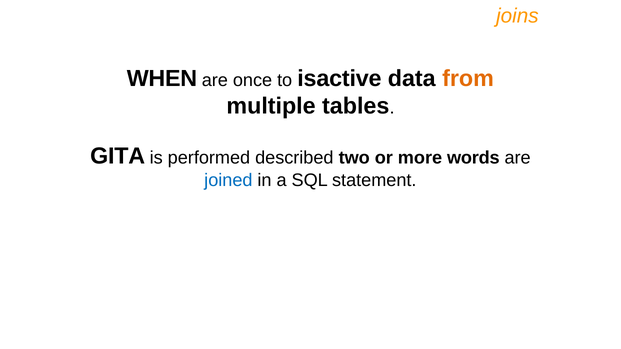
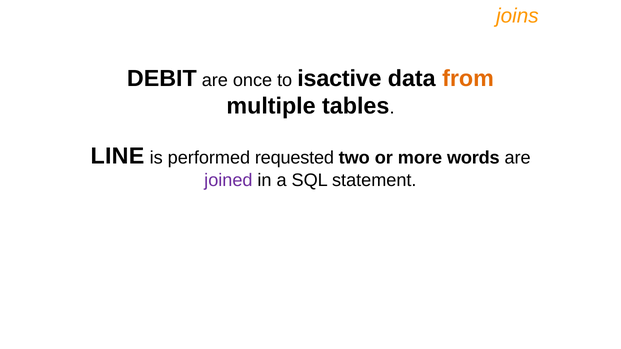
WHEN: WHEN -> DEBIT
GITA: GITA -> LINE
described: described -> requested
joined colour: blue -> purple
